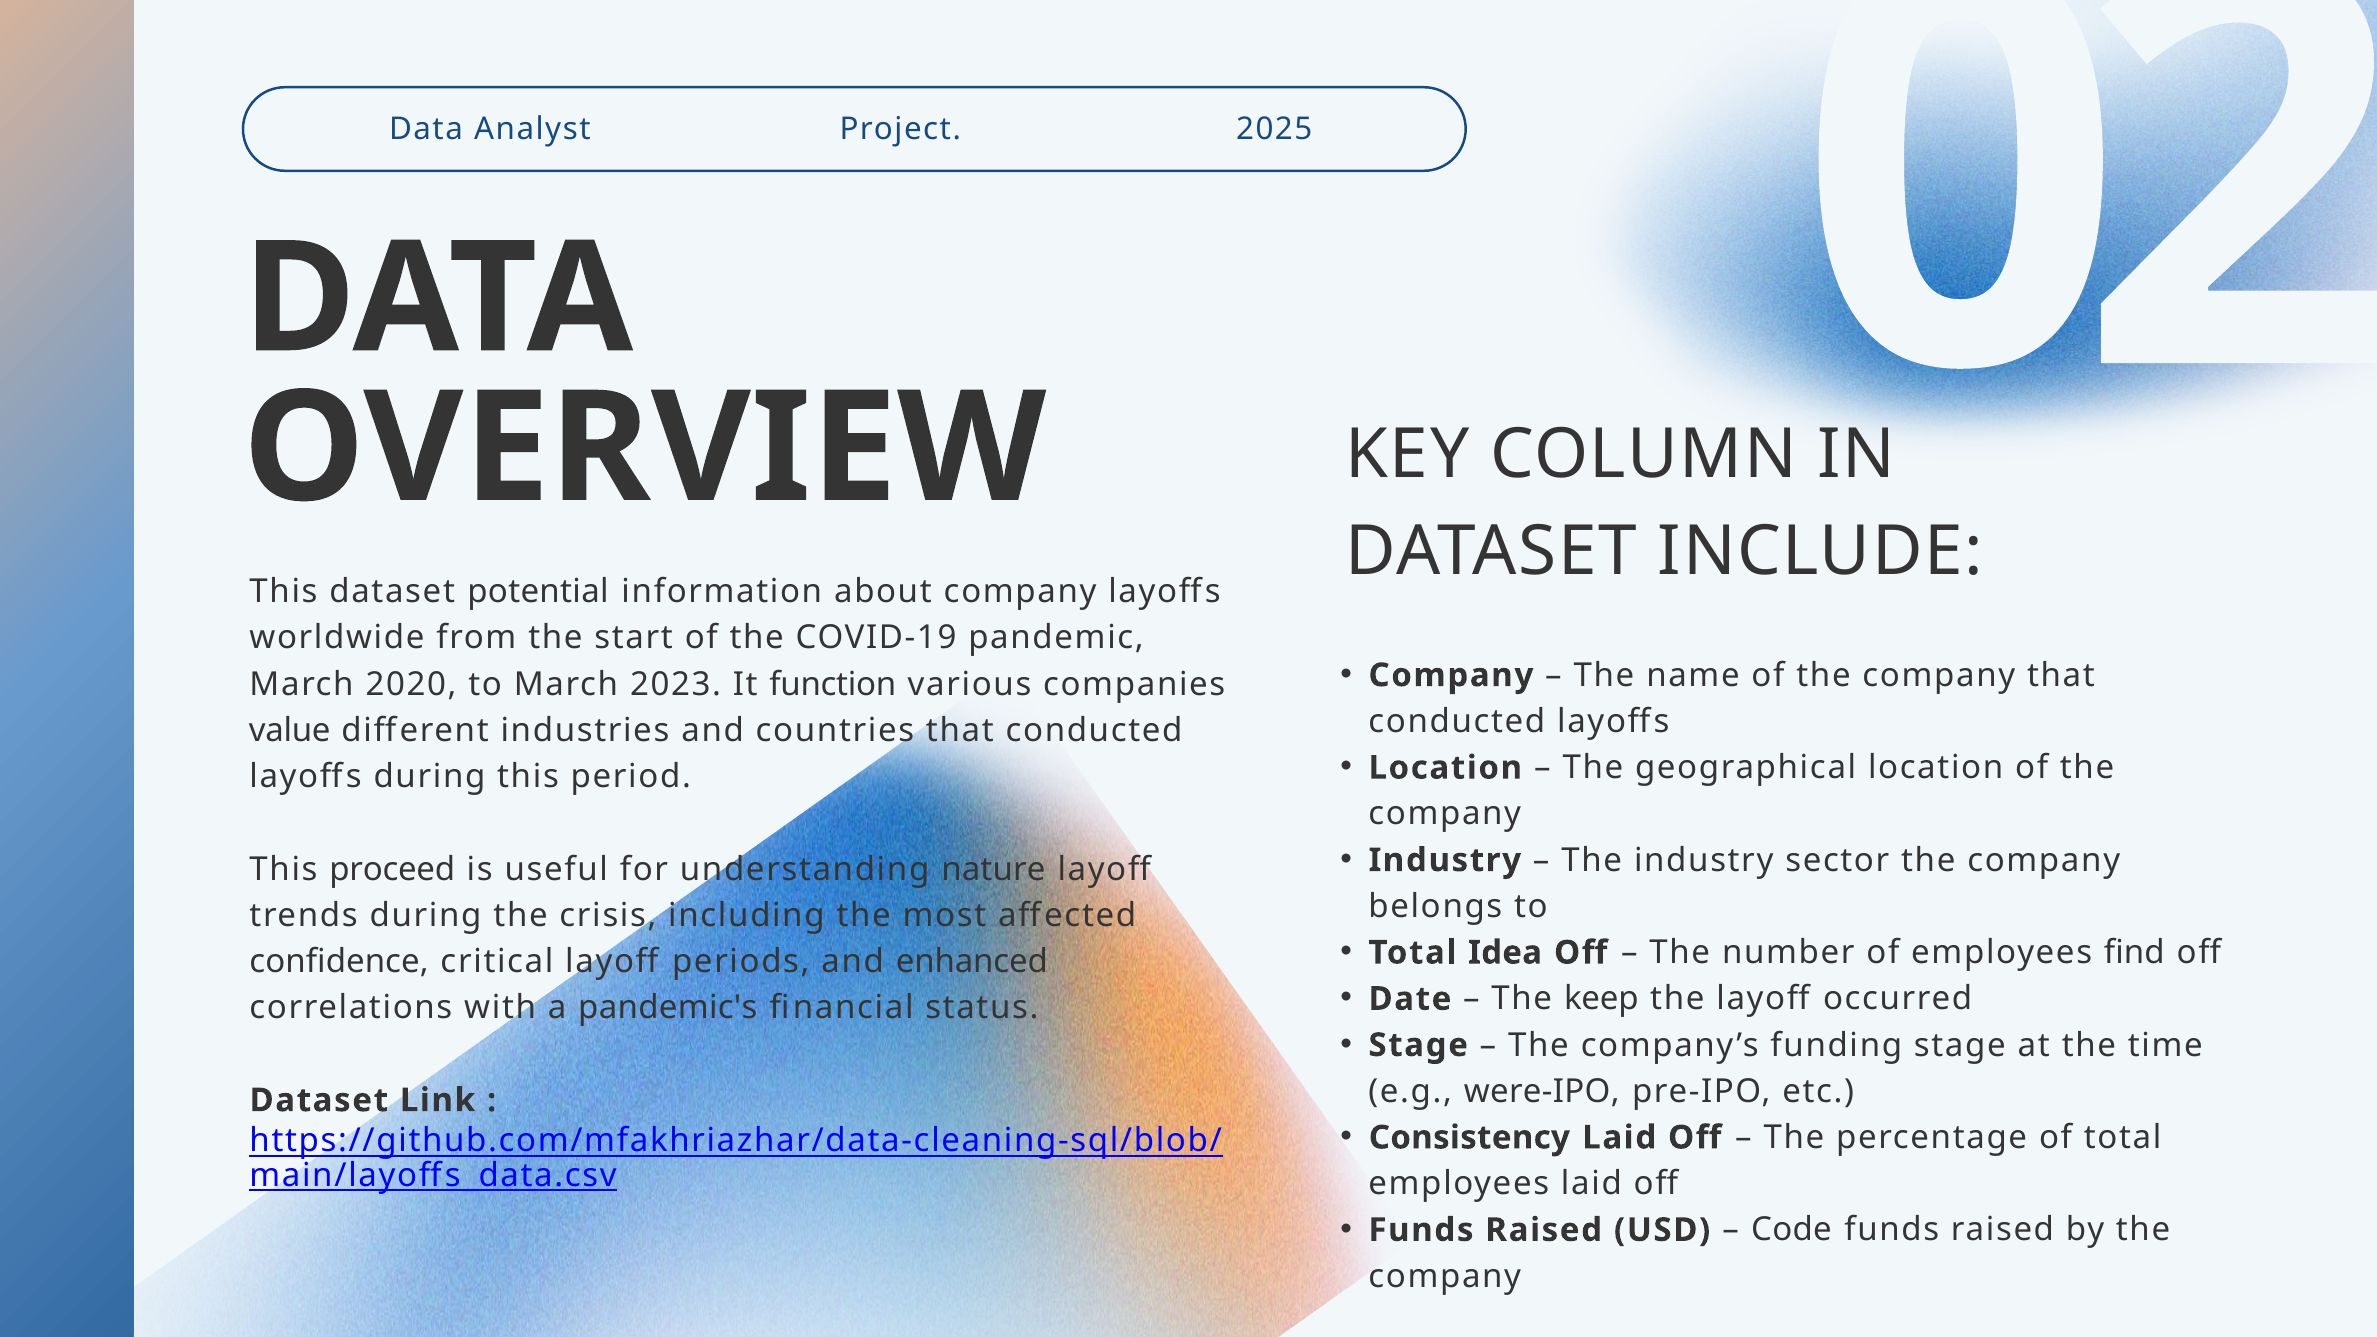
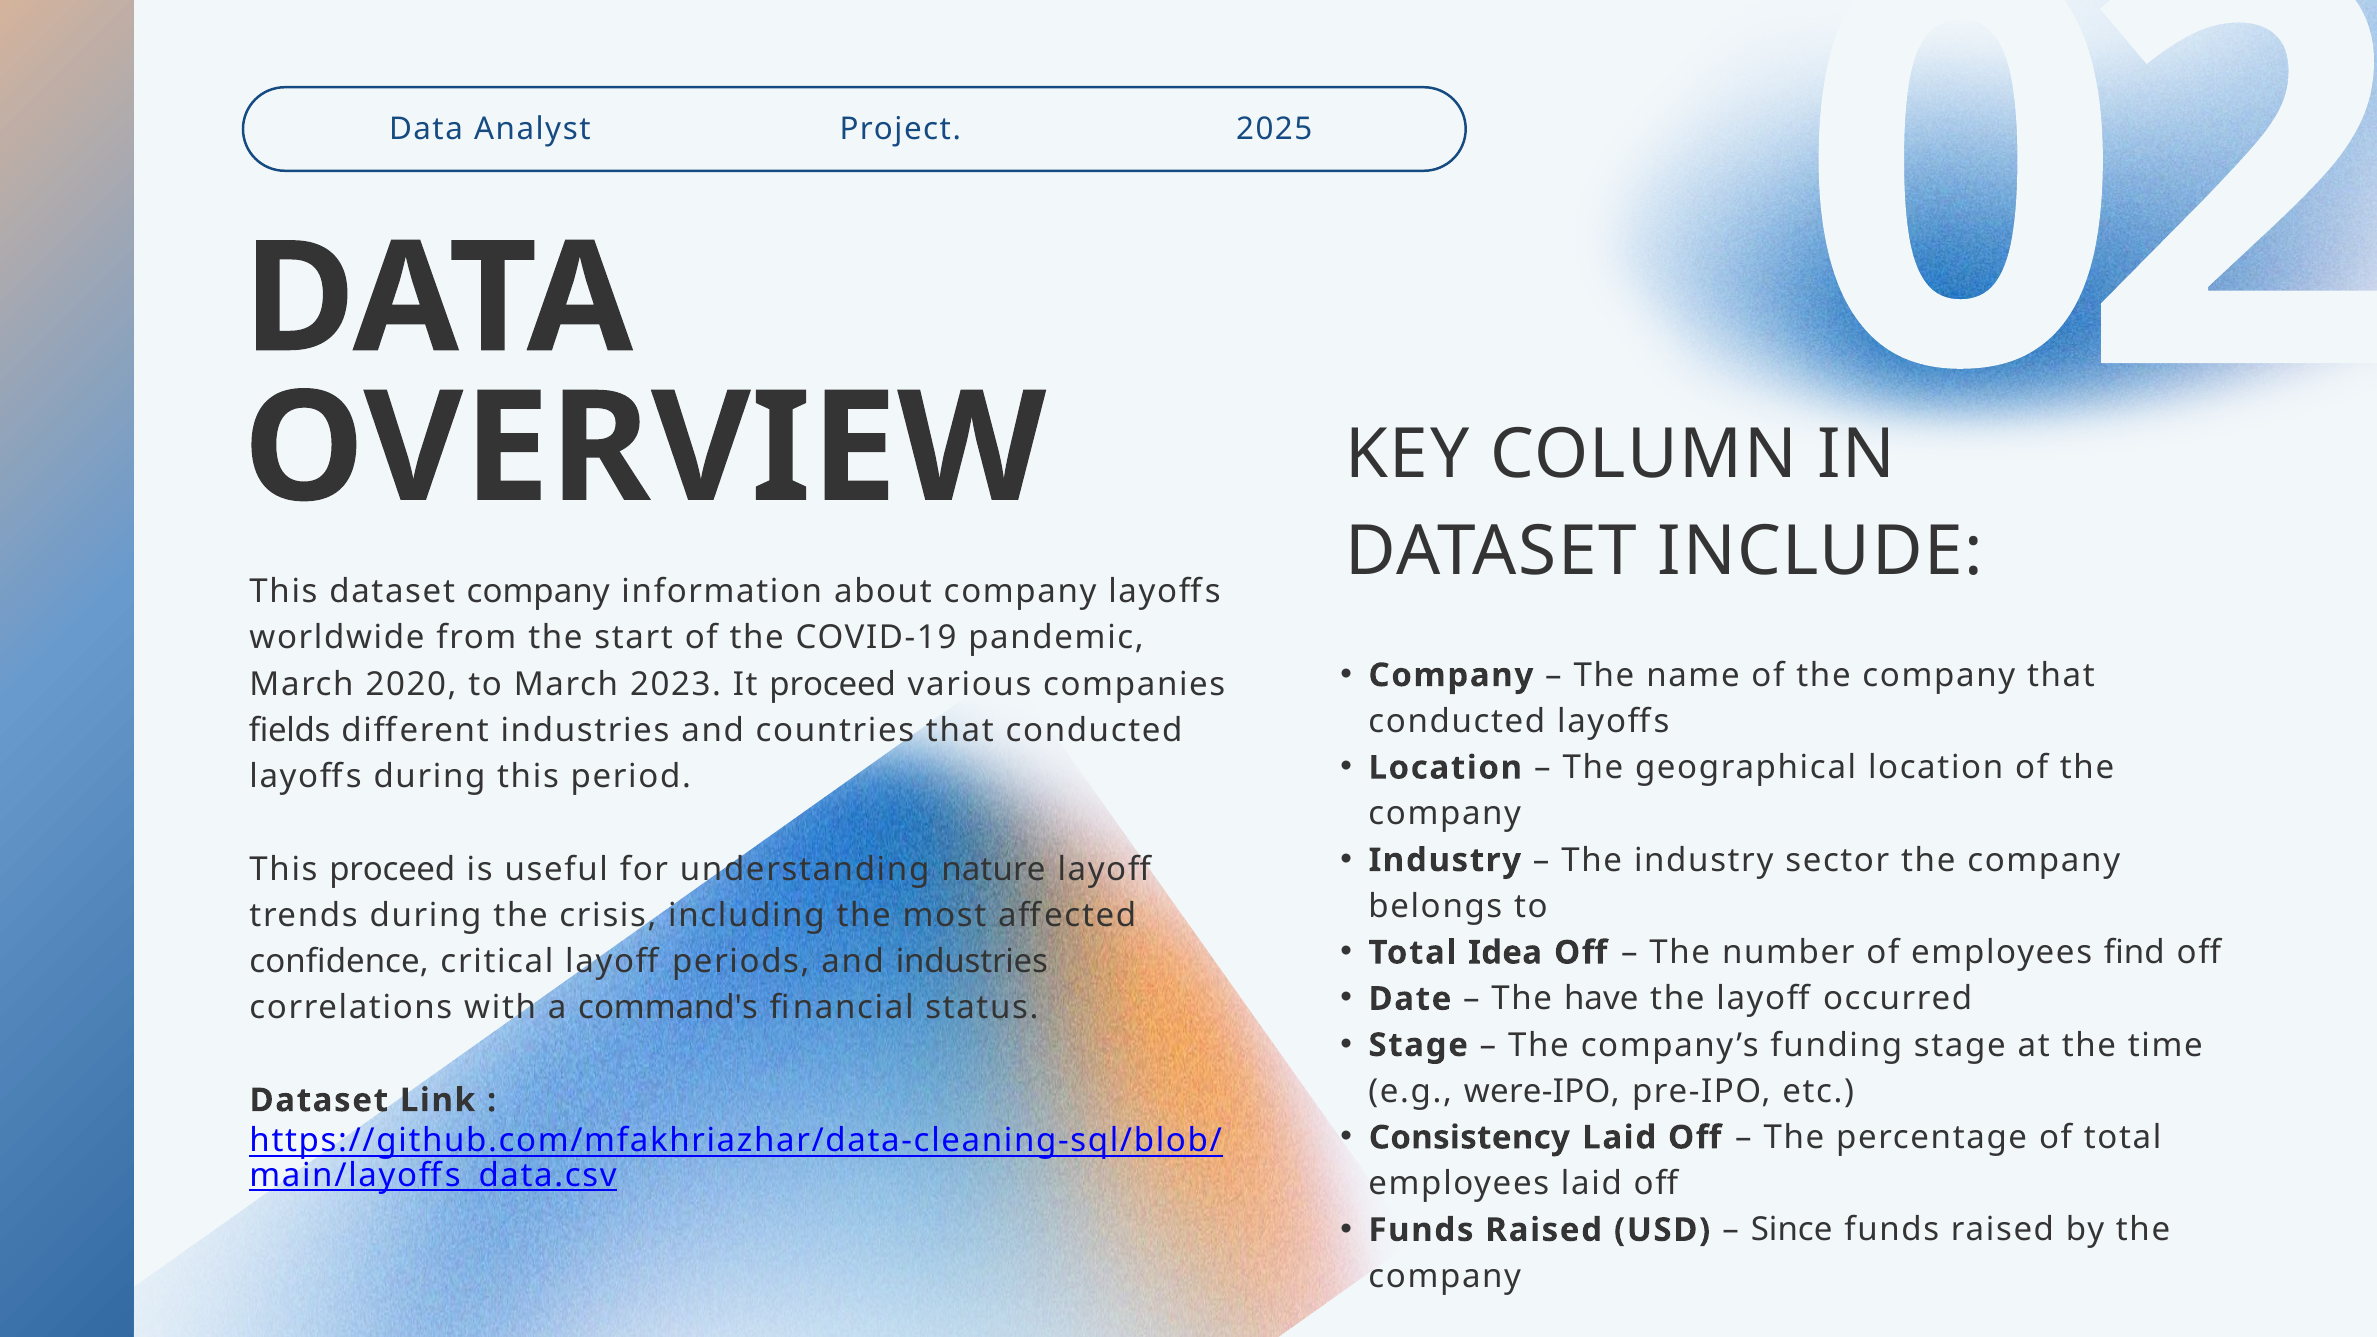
dataset potential: potential -> company
It function: function -> proceed
value: value -> fields
and enhanced: enhanced -> industries
keep: keep -> have
pandemic's: pandemic's -> command's
Code: Code -> Since
